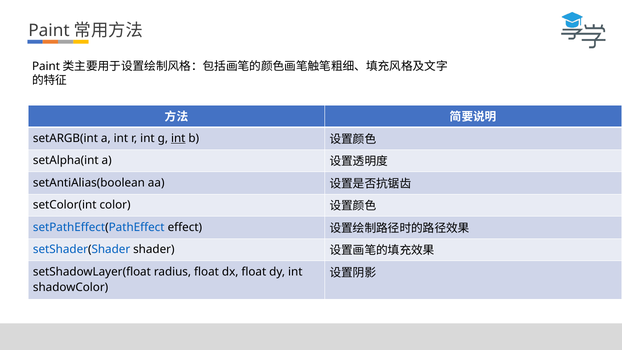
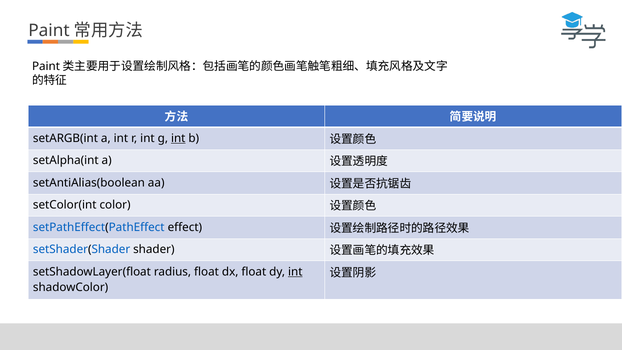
int at (295, 272) underline: none -> present
